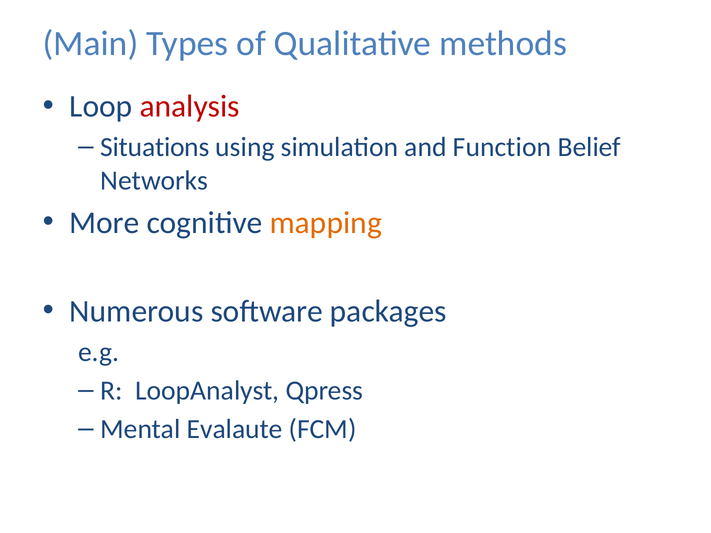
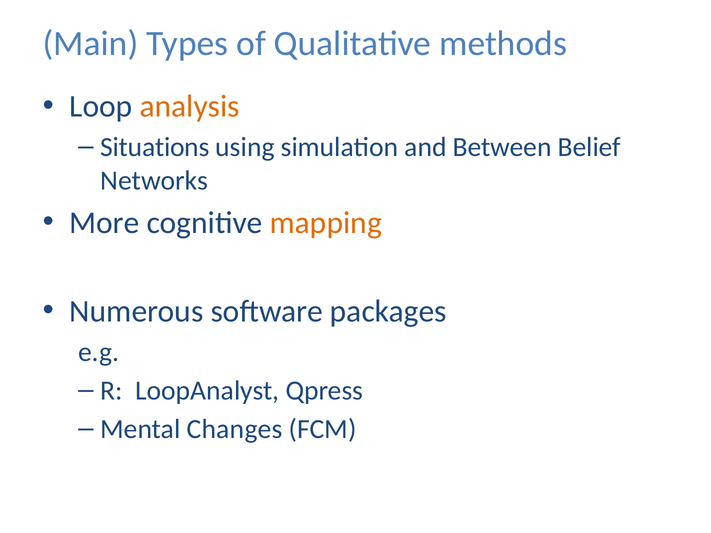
analysis colour: red -> orange
Function: Function -> Between
Evalaute: Evalaute -> Changes
